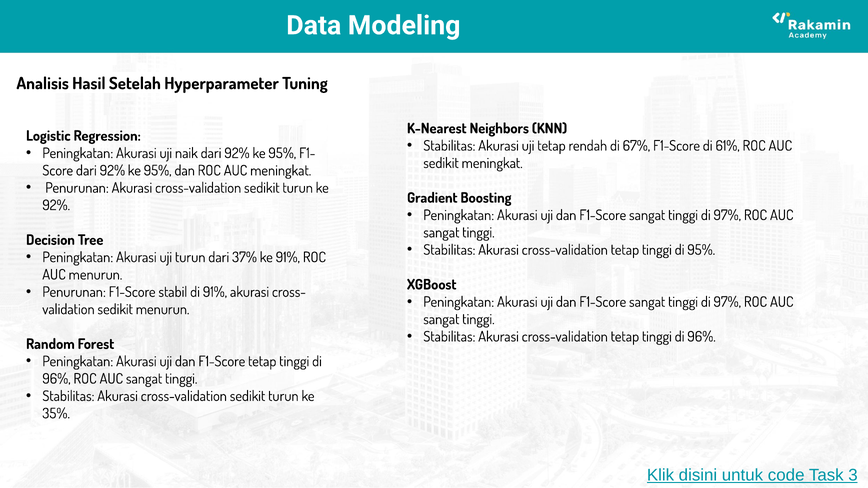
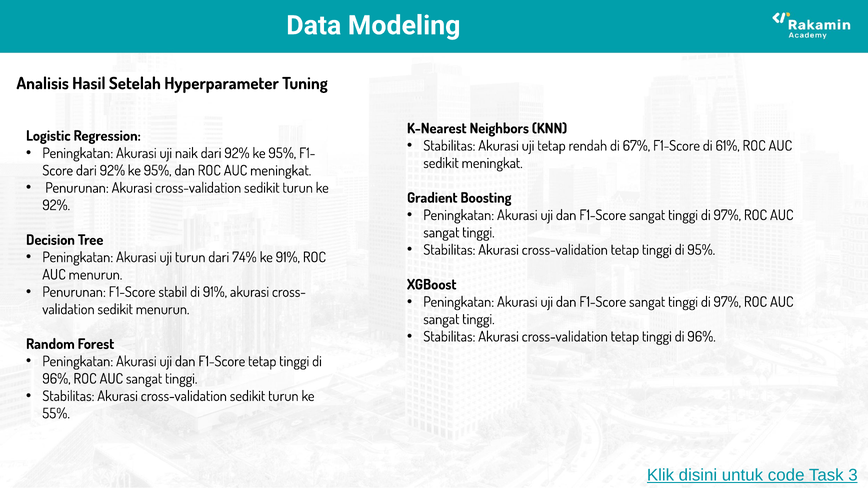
37%: 37% -> 74%
35%: 35% -> 55%
